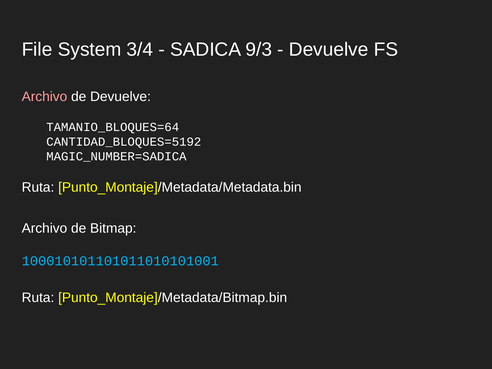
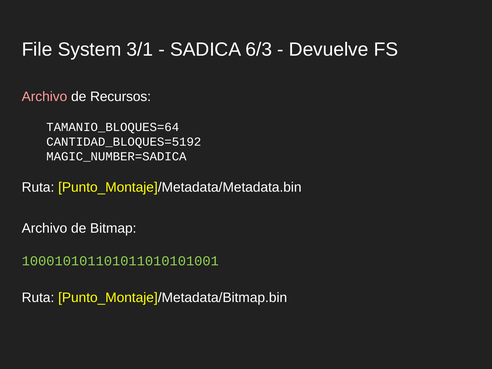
3/4: 3/4 -> 3/1
9/3: 9/3 -> 6/3
de Devuelve: Devuelve -> Recursos
100010101101011010101001 colour: light blue -> light green
